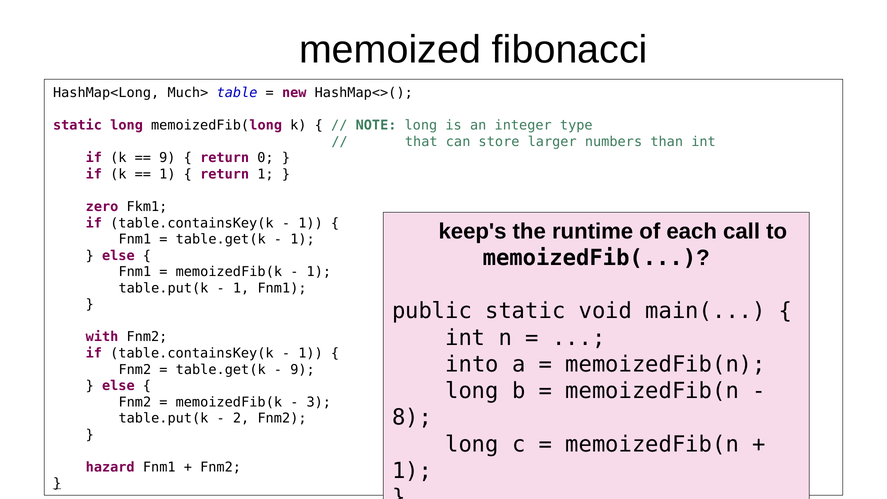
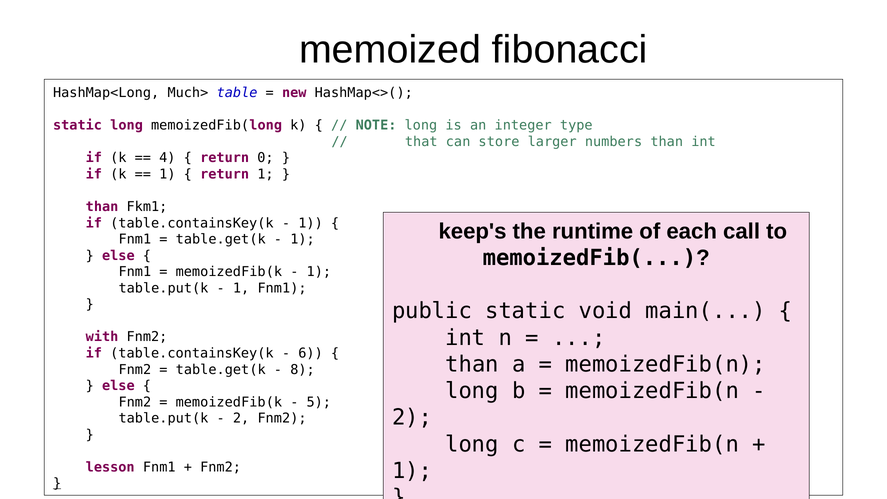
9 at (167, 158): 9 -> 4
zero at (102, 207): zero -> than
1 at (311, 353): 1 -> 6
into at (472, 364): into -> than
9 at (302, 370): 9 -> 8
3: 3 -> 5
8 at (412, 418): 8 -> 2
hazard: hazard -> lesson
